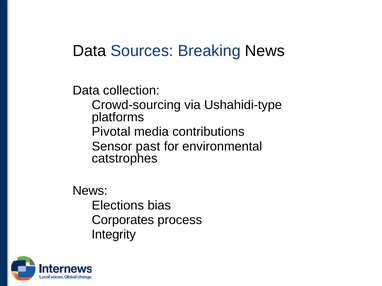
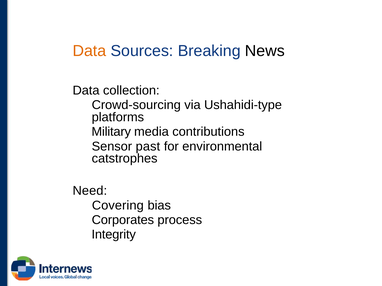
Data at (89, 51) colour: black -> orange
Pivotal: Pivotal -> Military
News at (90, 191): News -> Need
Elections: Elections -> Covering
